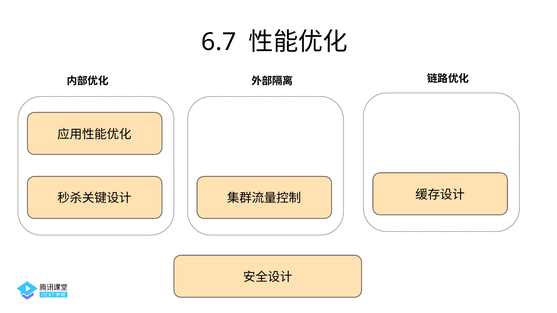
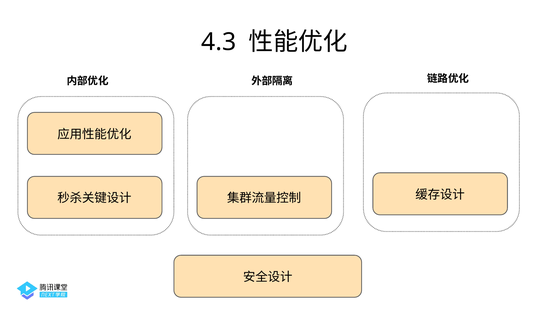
6.7: 6.7 -> 4.3
